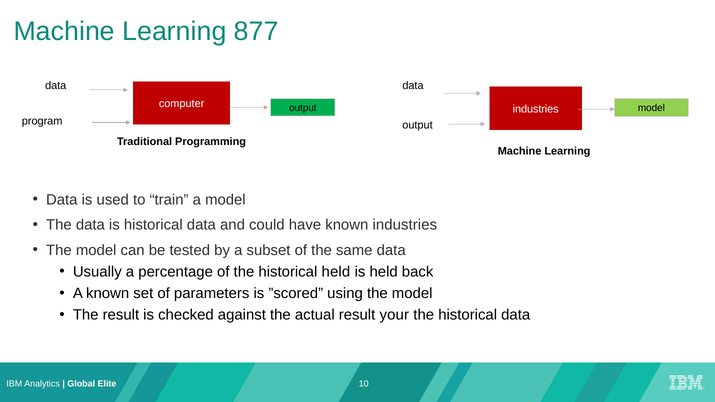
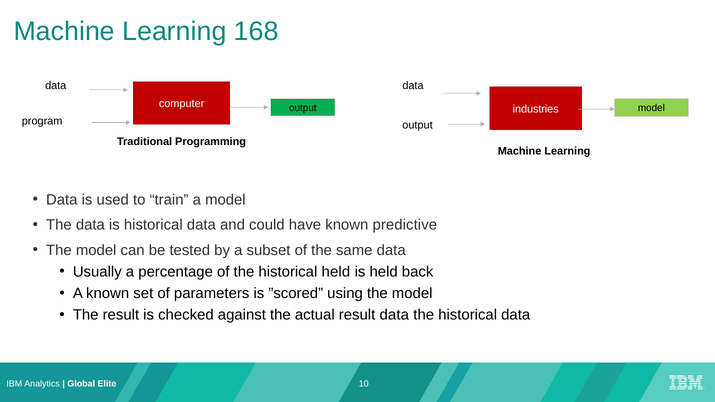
877: 877 -> 168
known industries: industries -> predictive
result your: your -> data
